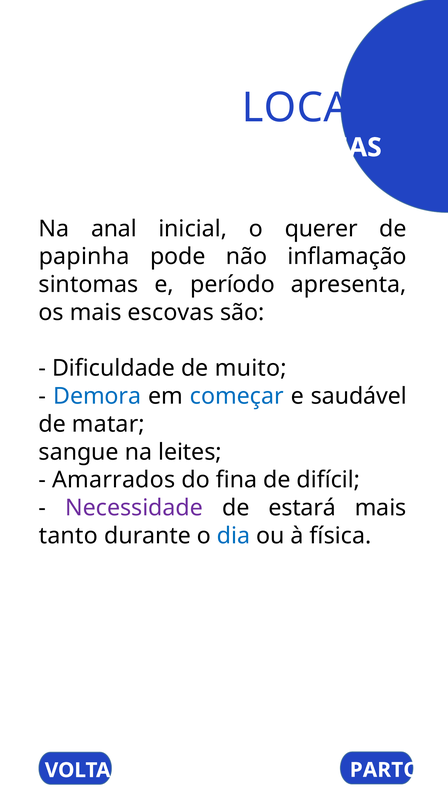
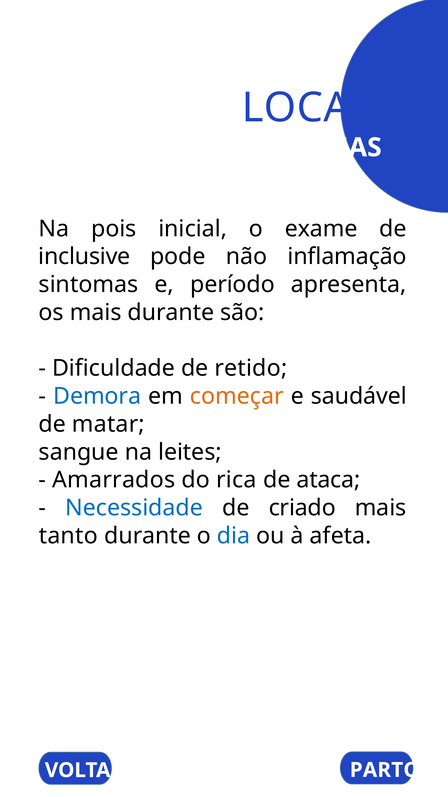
anal: anal -> pois
querer: querer -> exame
papinha: papinha -> inclusive
mais escovas: escovas -> durante
muito: muito -> retido
começar colour: blue -> orange
fina: fina -> rica
difícil: difícil -> ataca
Necessidade colour: purple -> blue
estará: estará -> criado
física: física -> afeta
